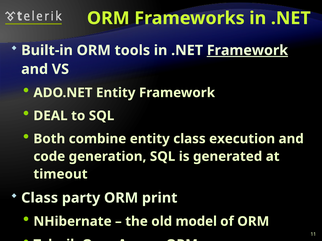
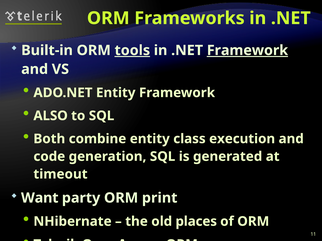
tools underline: none -> present
DEAL: DEAL -> ALSO
Class at (40, 198): Class -> Want
model: model -> places
